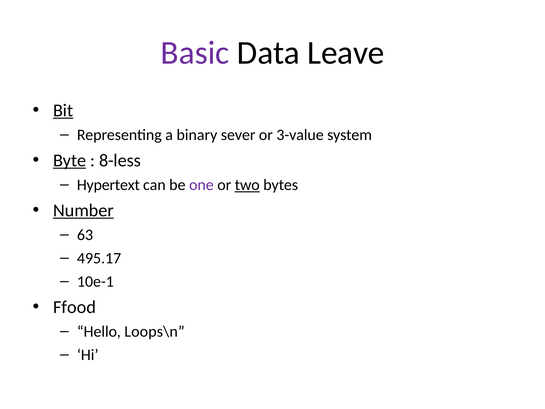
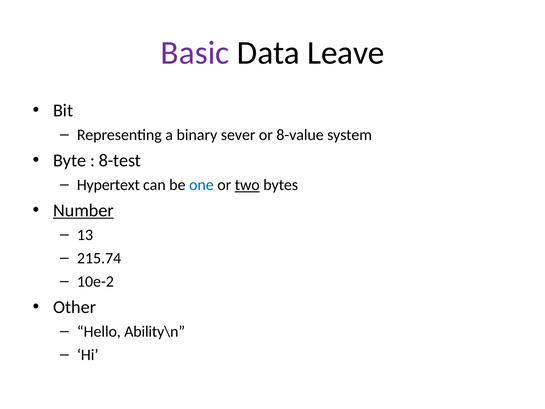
Bit underline: present -> none
3-value: 3-value -> 8-value
Byte underline: present -> none
8-less: 8-less -> 8-test
one colour: purple -> blue
63: 63 -> 13
495.17: 495.17 -> 215.74
10e-1: 10e-1 -> 10e-2
Ffood: Ffood -> Other
Loops\n: Loops\n -> Ability\n
